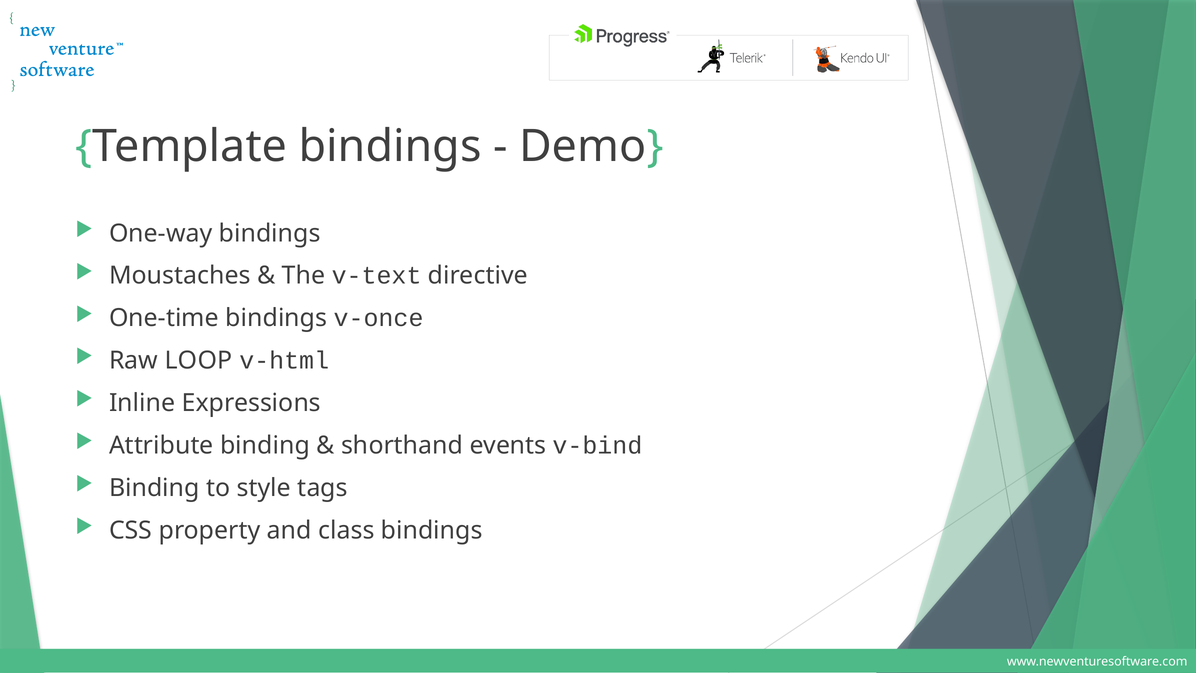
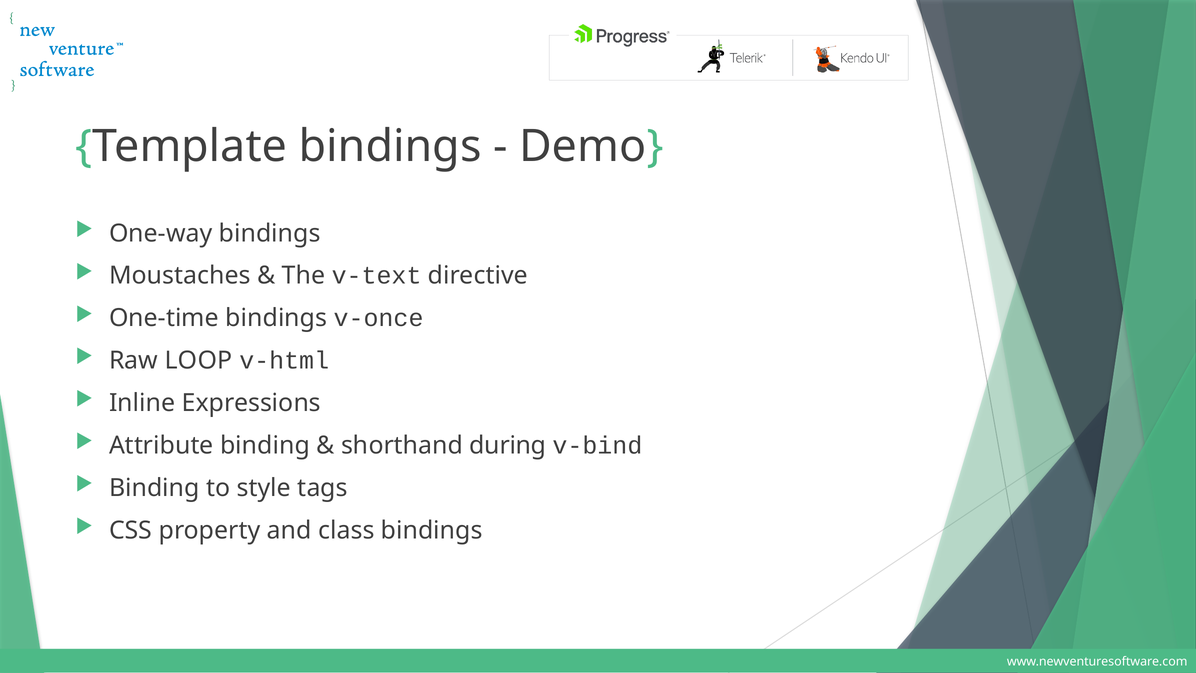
events: events -> during
